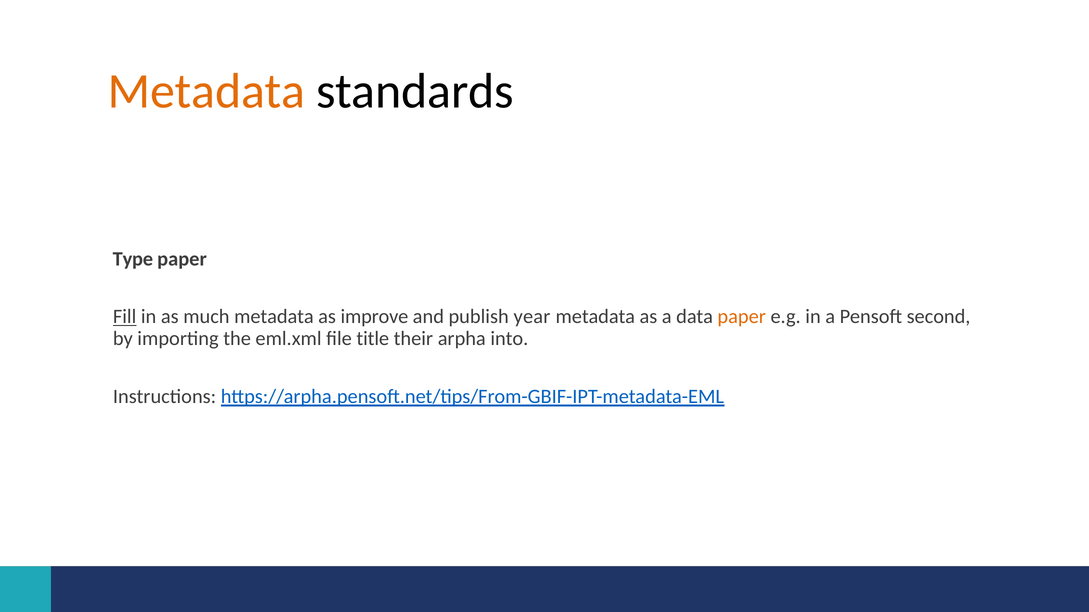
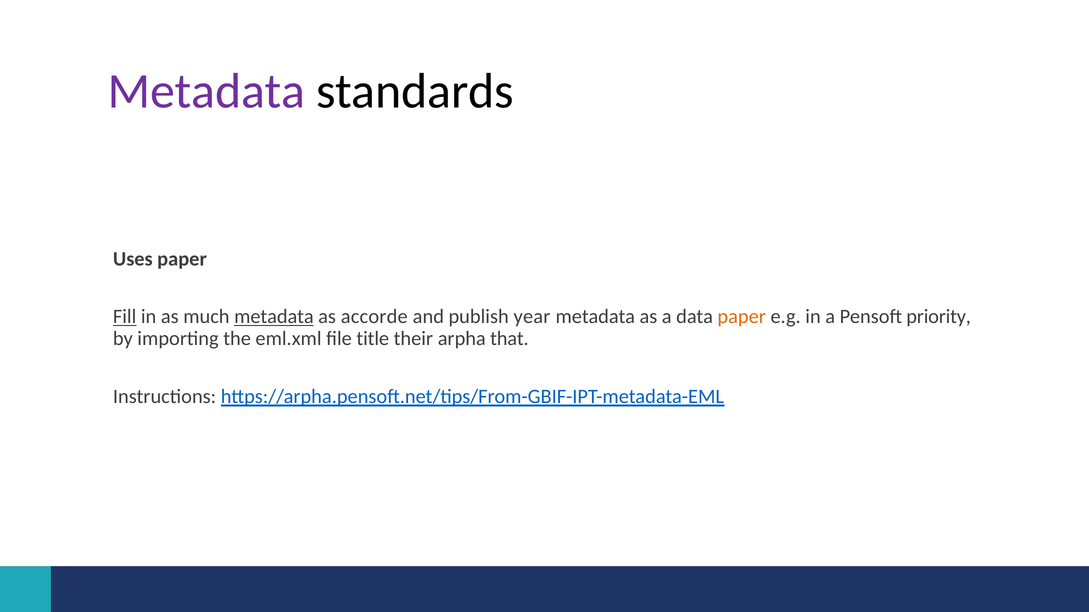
Metadata at (207, 92) colour: orange -> purple
Type: Type -> Uses
metadata at (274, 317) underline: none -> present
improve: improve -> accorde
second: second -> priority
into: into -> that
